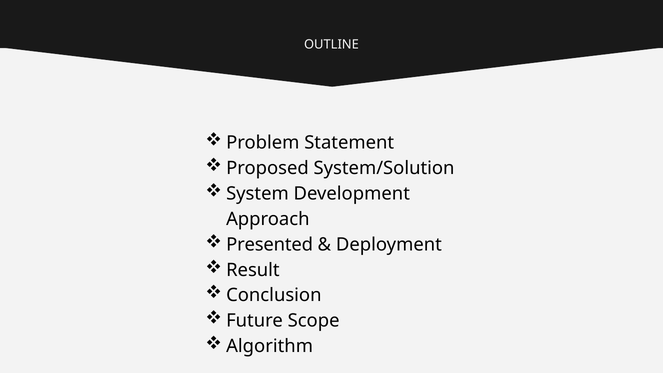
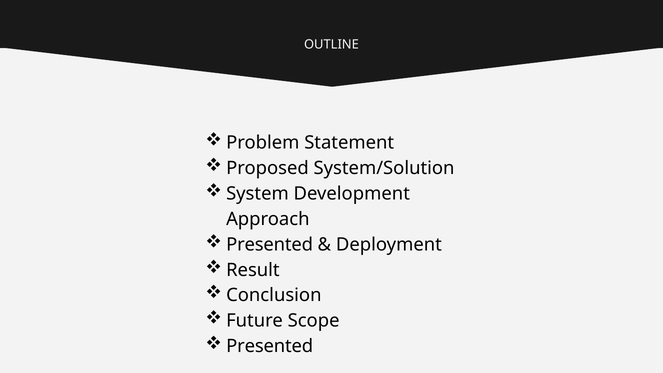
Algorithm at (270, 346): Algorithm -> Presented
